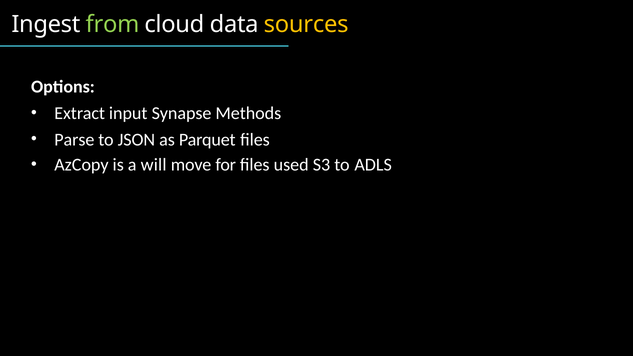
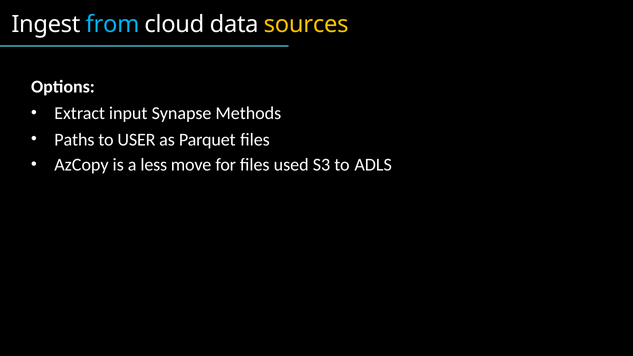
from colour: light green -> light blue
Parse: Parse -> Paths
JSON: JSON -> USER
will: will -> less
